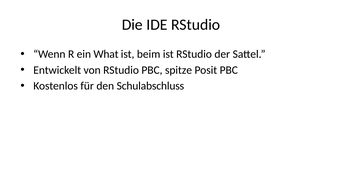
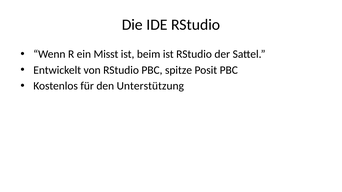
What: What -> Misst
Schulabschluss: Schulabschluss -> Unterstützung
